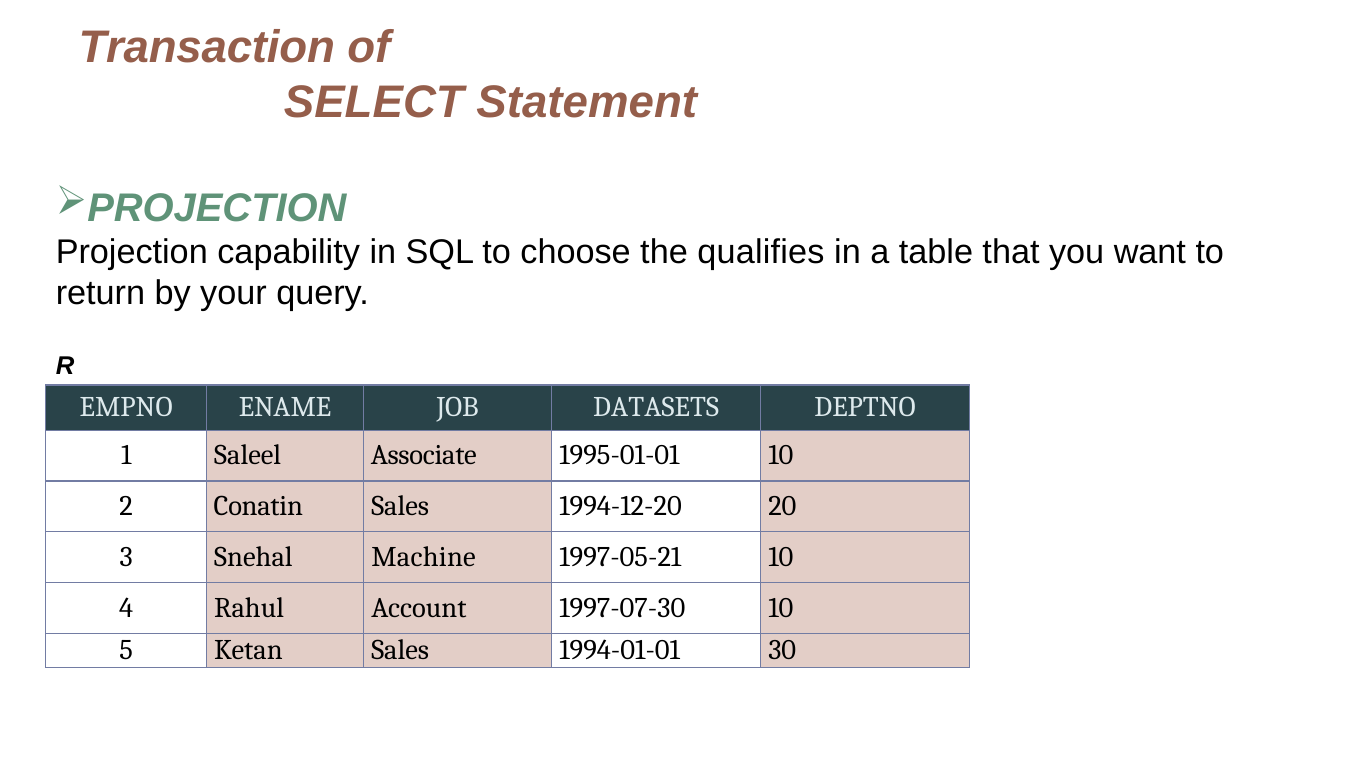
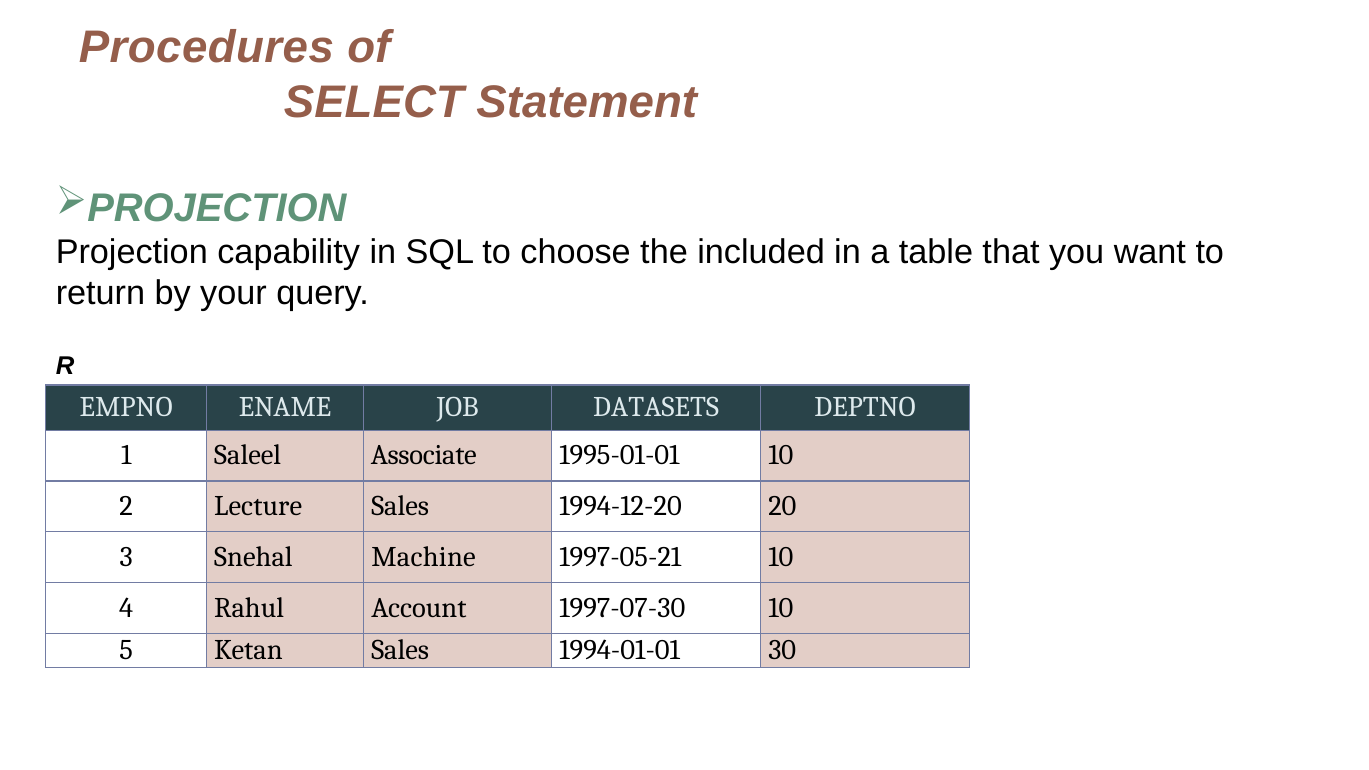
Transaction: Transaction -> Procedures
qualifies: qualifies -> included
Conatin: Conatin -> Lecture
